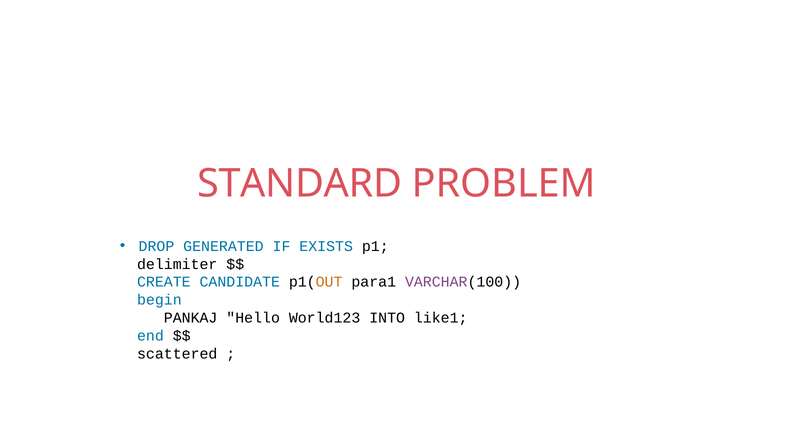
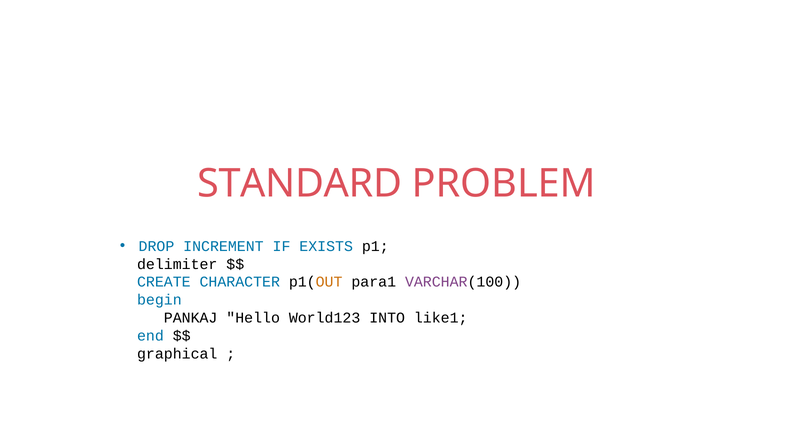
GENERATED: GENERATED -> INCREMENT
CANDIDATE: CANDIDATE -> CHARACTER
scattered: scattered -> graphical
